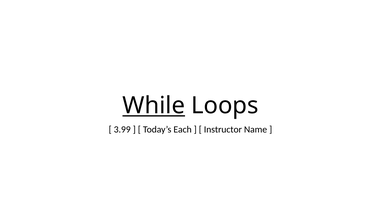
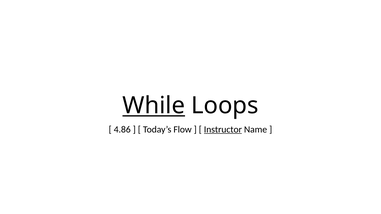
3.99: 3.99 -> 4.86
Each: Each -> Flow
Instructor underline: none -> present
